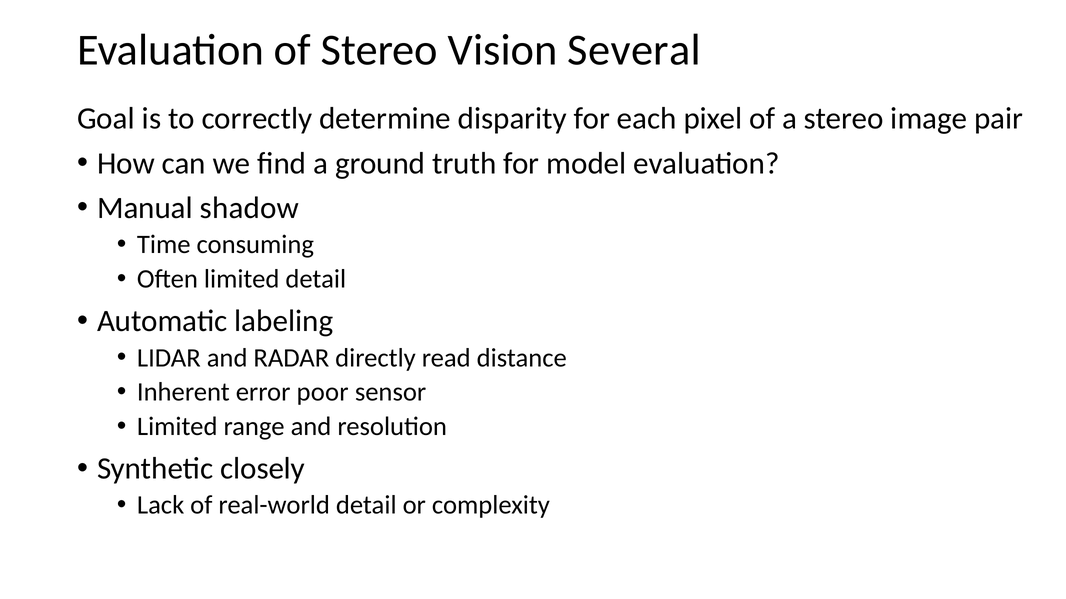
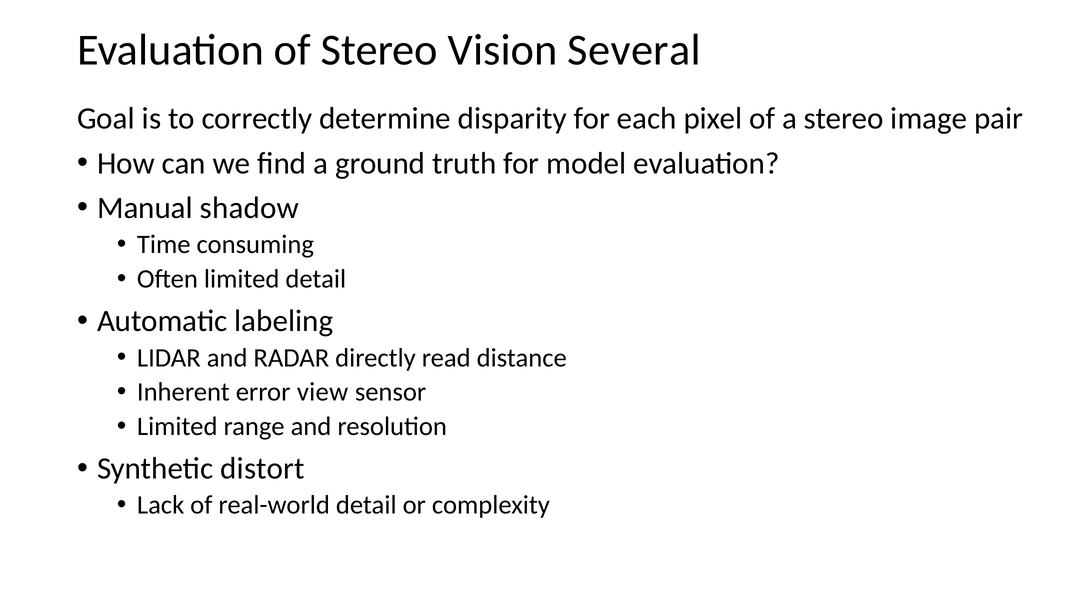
poor: poor -> view
closely: closely -> distort
